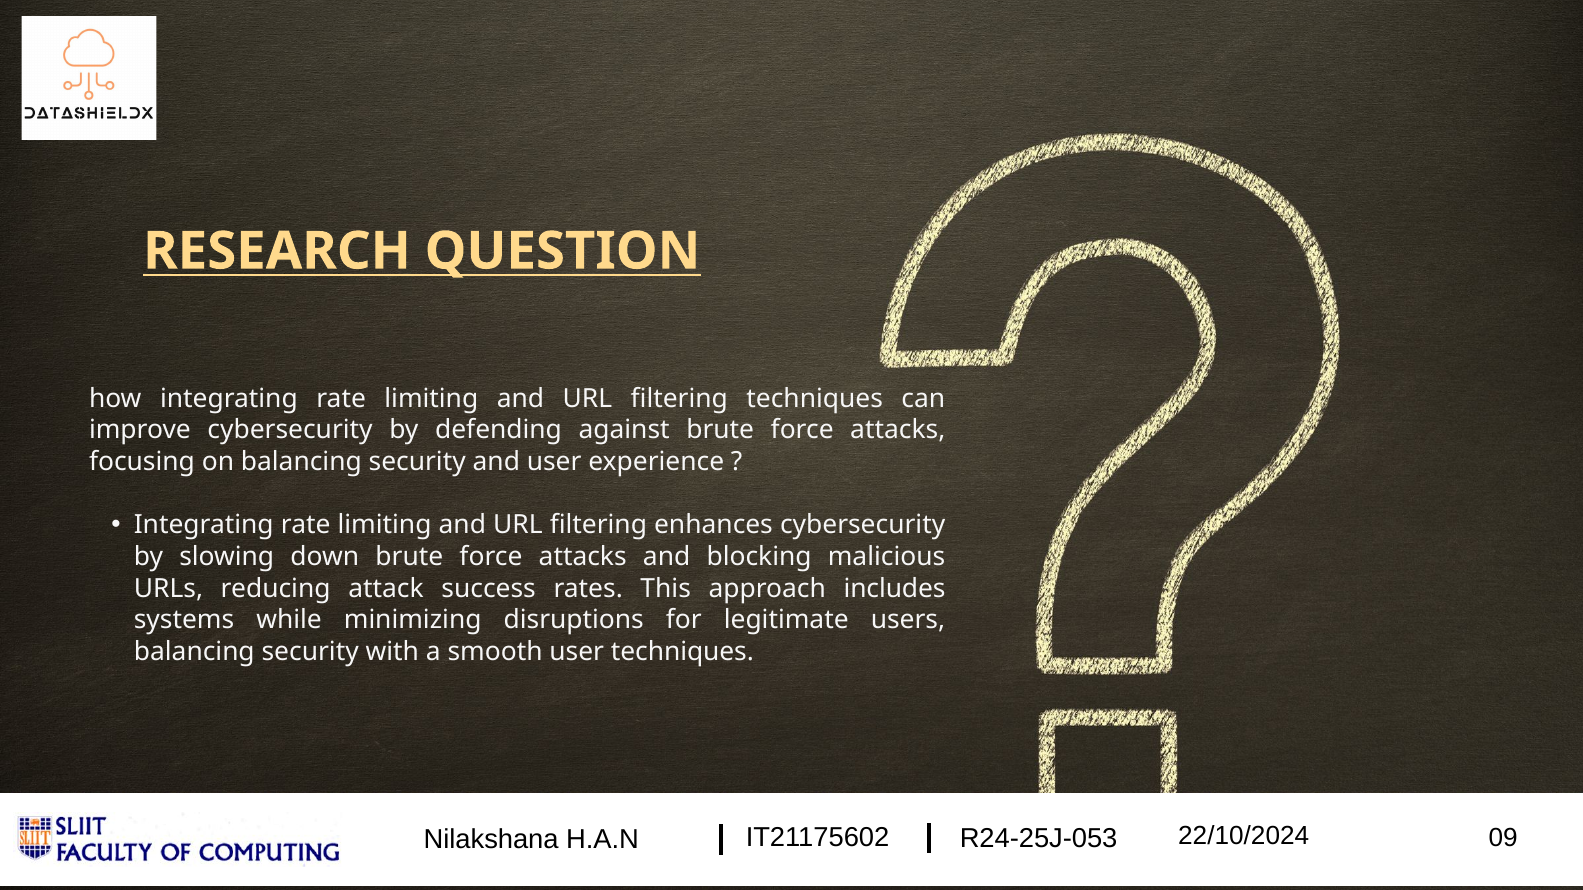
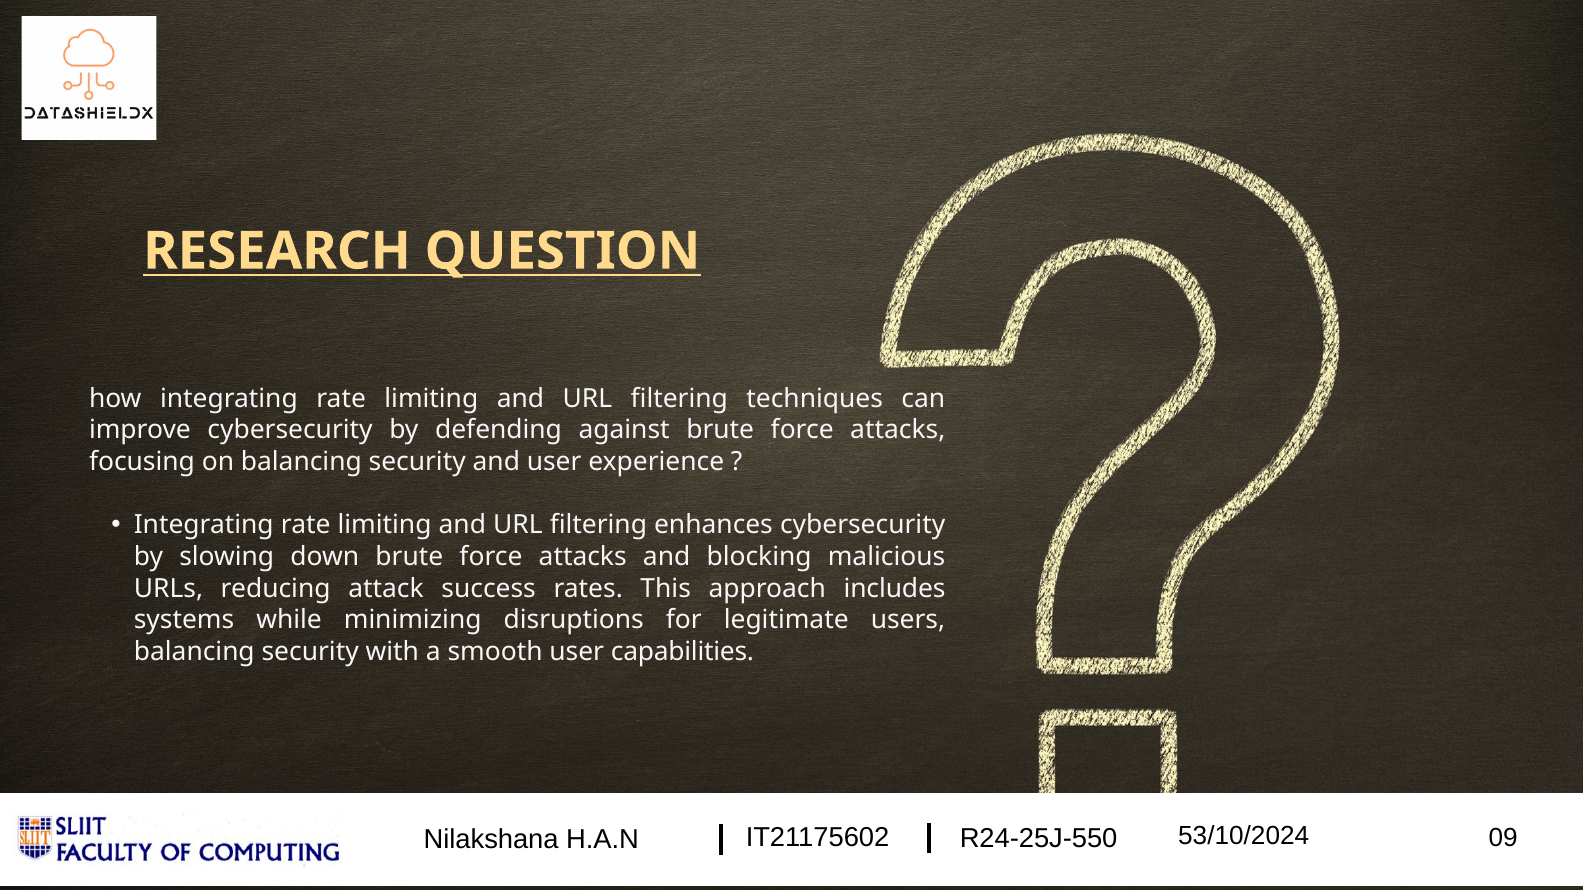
user techniques: techniques -> capabilities
R24-25J-053: R24-25J-053 -> R24-25J-550
22/10/2024: 22/10/2024 -> 53/10/2024
